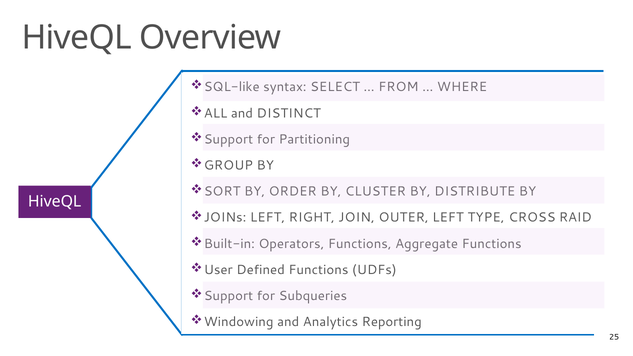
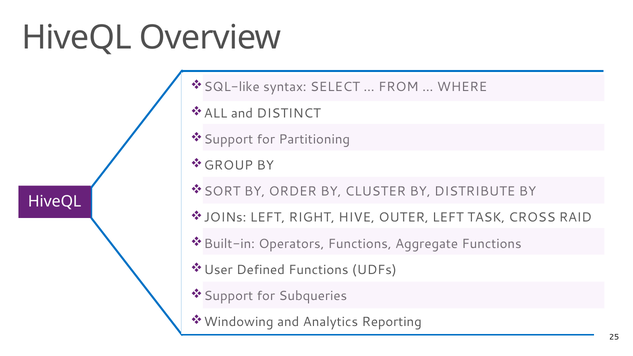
JOIN: JOIN -> HIVE
TYPE: TYPE -> TASK
